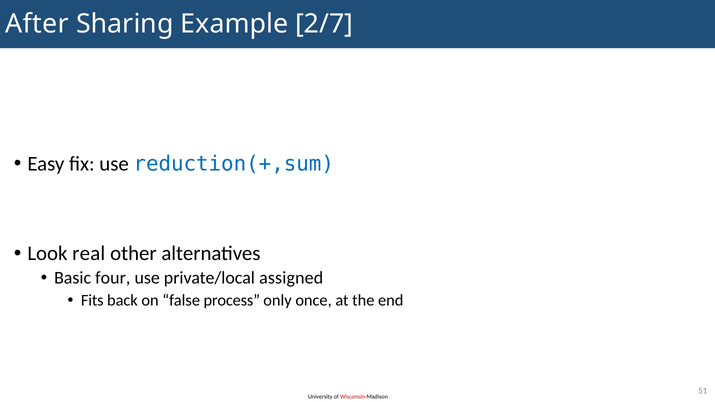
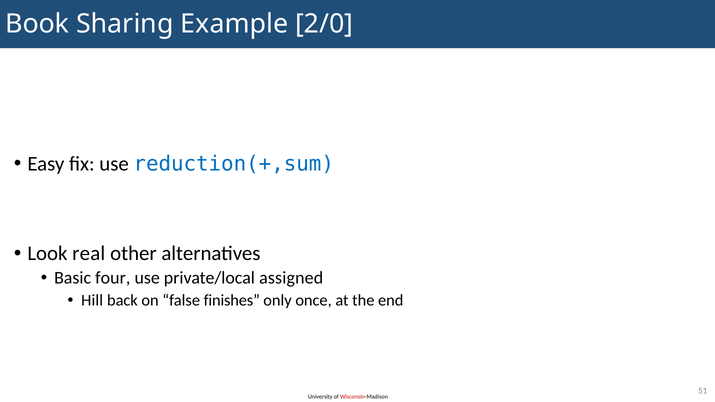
After: After -> Book
2/7: 2/7 -> 2/0
Fits: Fits -> Hill
process: process -> finishes
